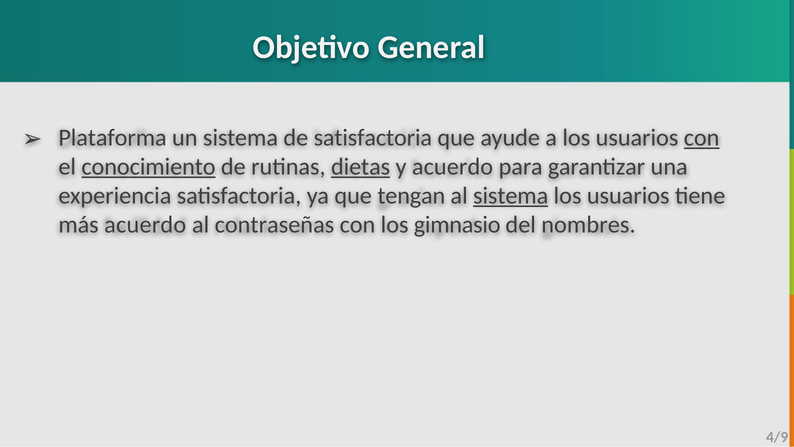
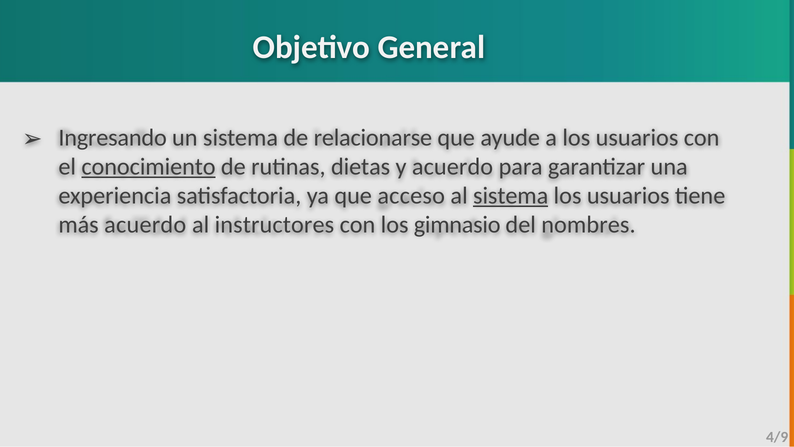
Plataforma: Plataforma -> Ingresando
de satisfactoria: satisfactoria -> relacionarse
con at (702, 137) underline: present -> none
dietas underline: present -> none
tengan: tengan -> acceso
contraseñas: contraseñas -> instructores
